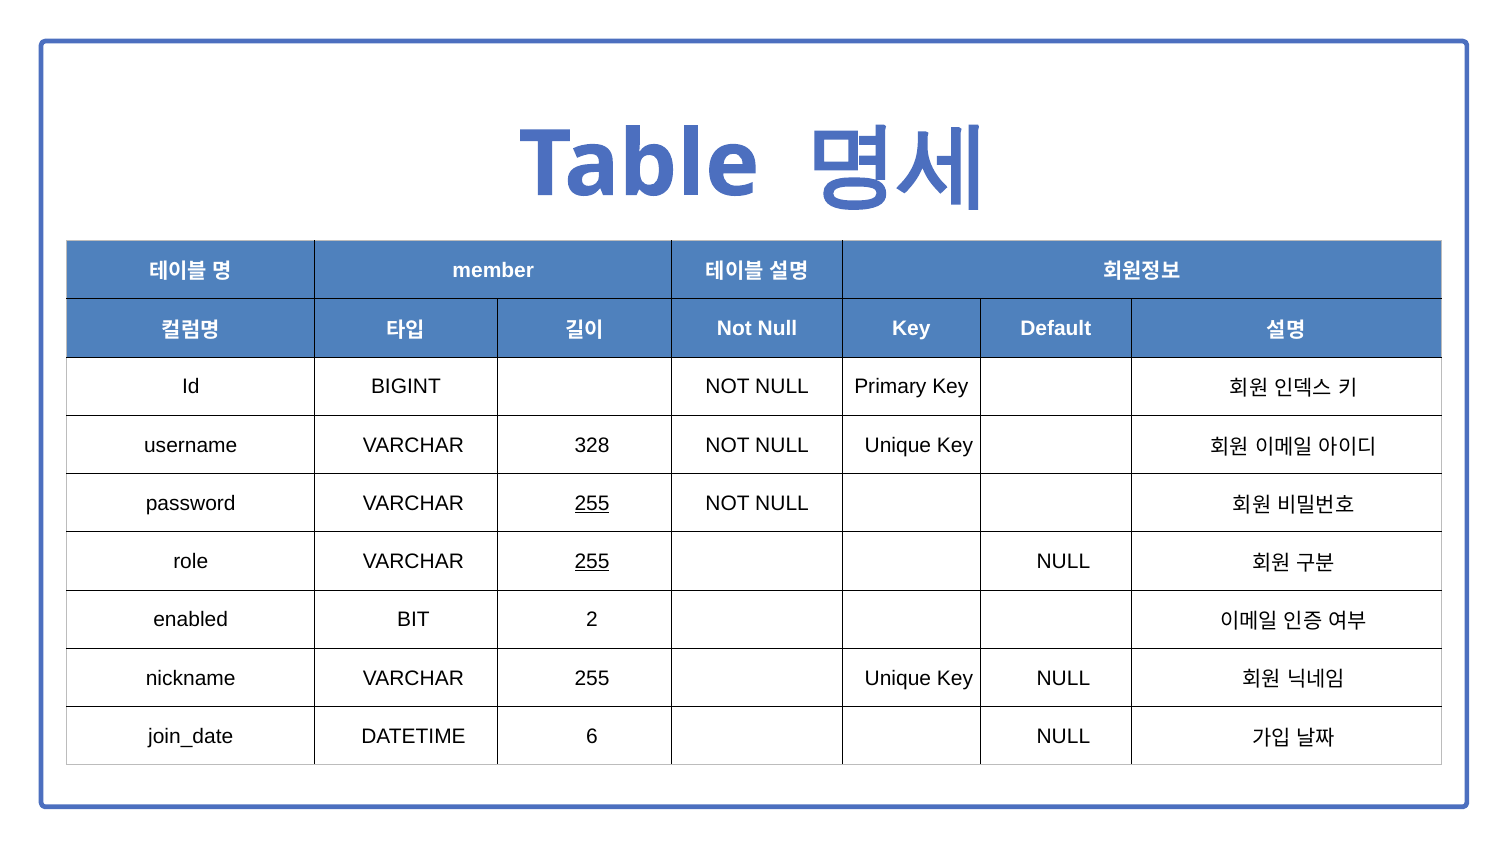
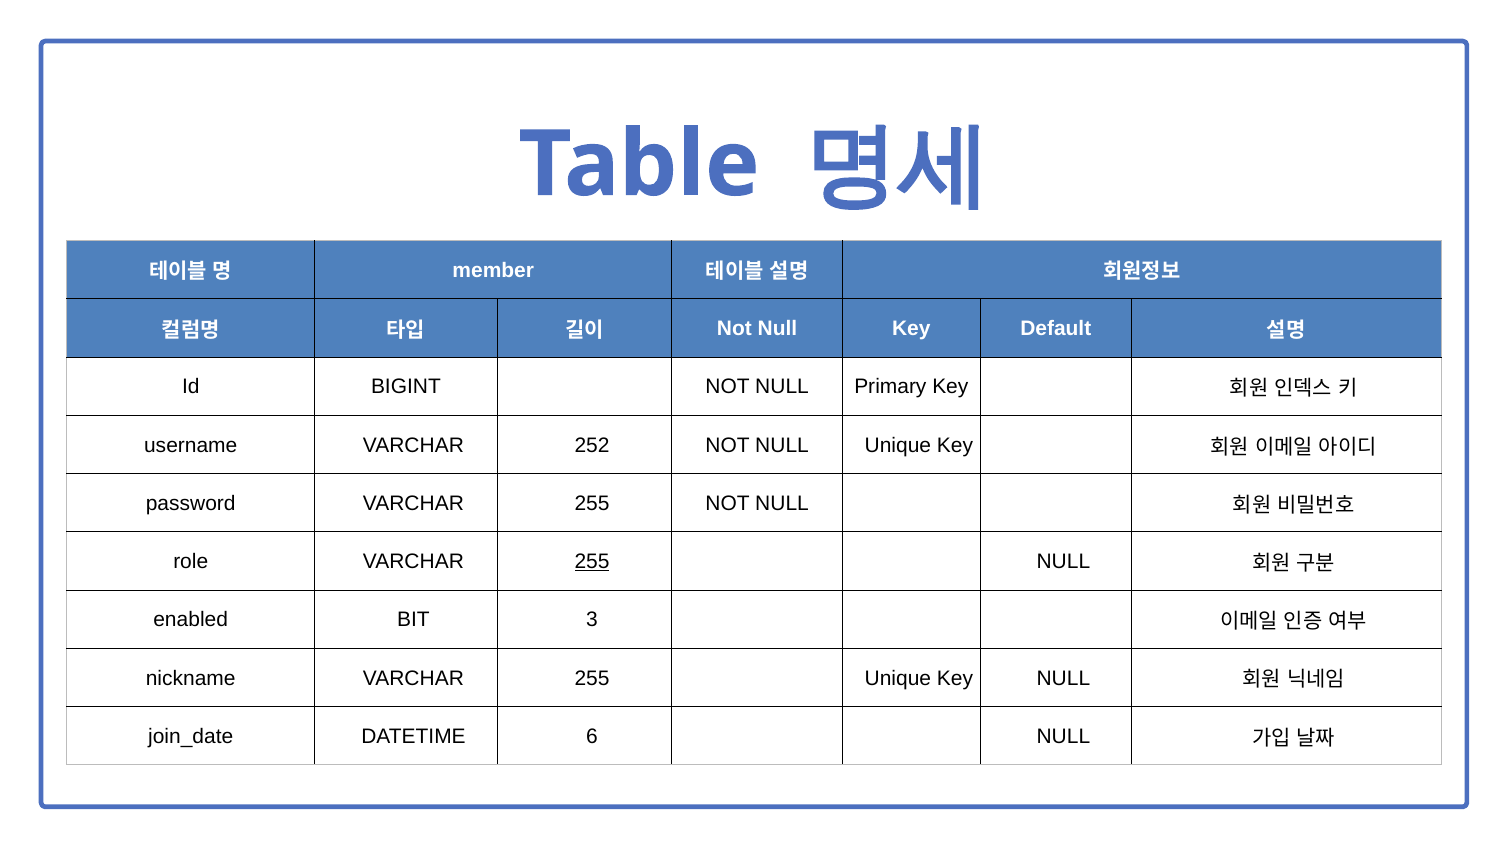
328: 328 -> 252
255 at (592, 504) underline: present -> none
2: 2 -> 3
